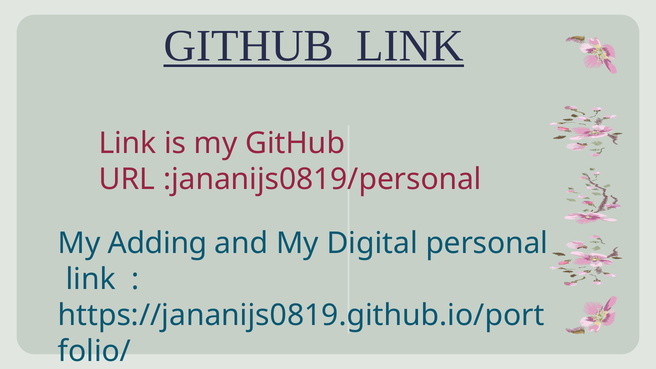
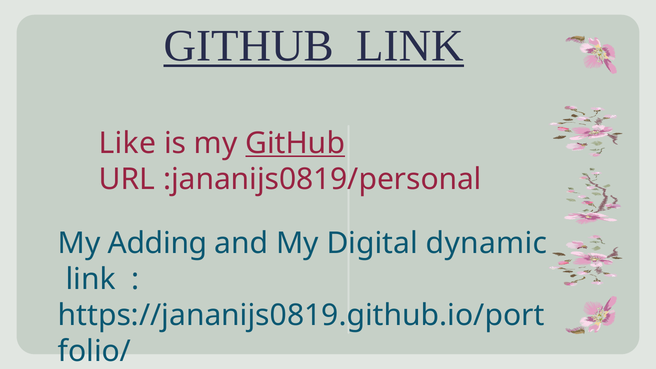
Link at (128, 143): Link -> Like
GitHub at (295, 143) underline: none -> present
personal: personal -> dynamic
